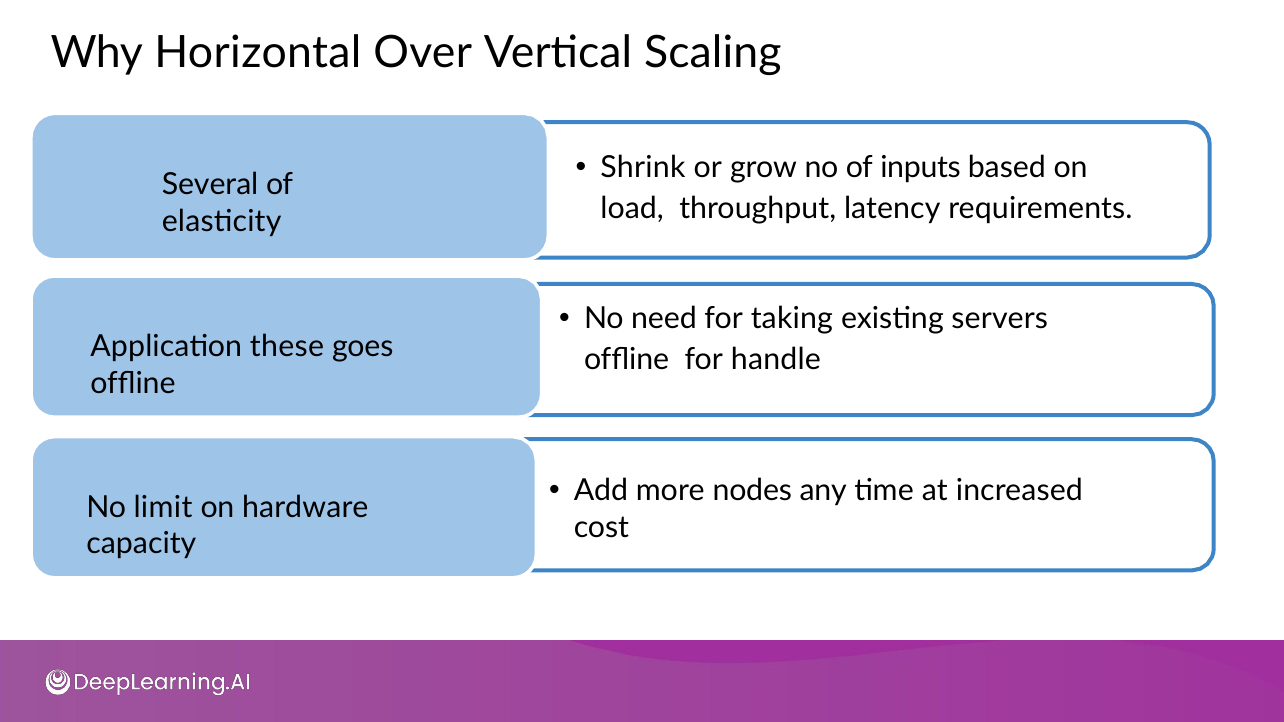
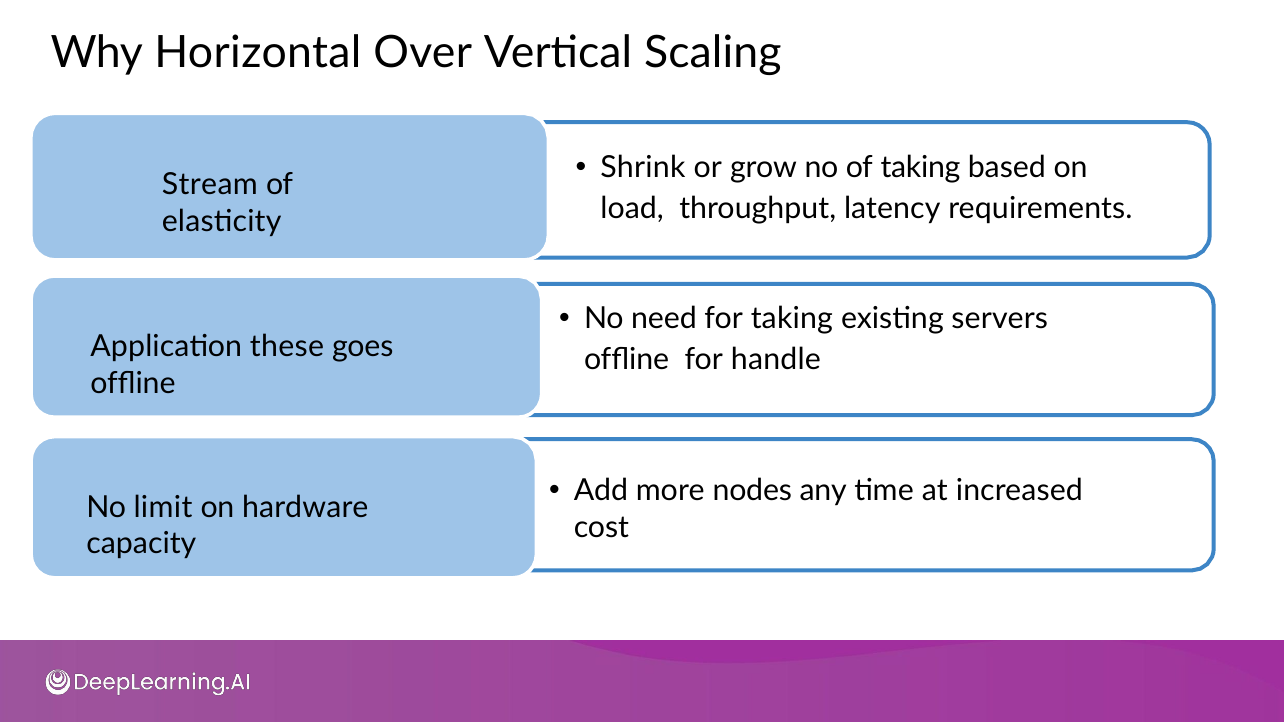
of inputs: inputs -> taking
Several: Several -> Stream
